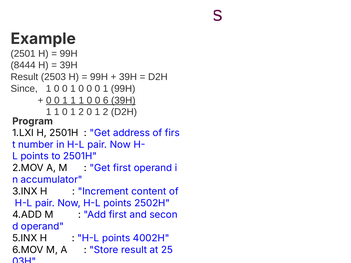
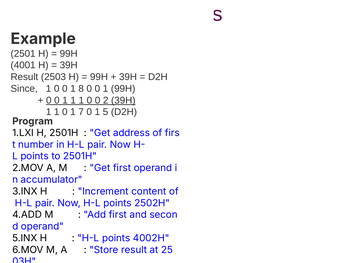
8444: 8444 -> 4001
0 1 0: 0 -> 8
6: 6 -> 2
1 0 1 2: 2 -> 7
2 at (105, 112): 2 -> 5
